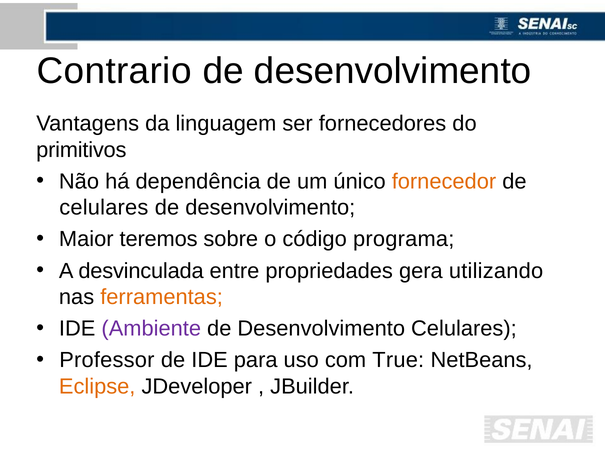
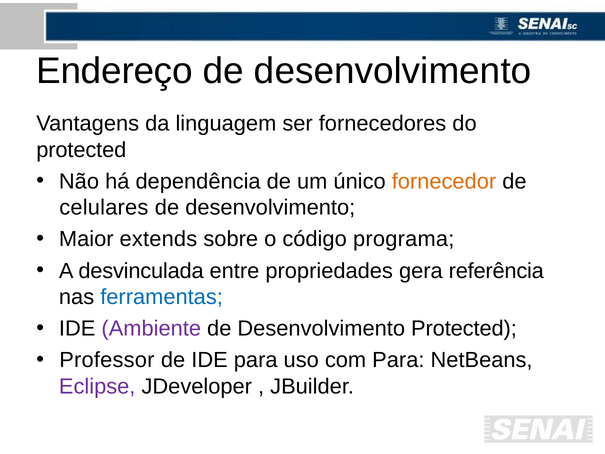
Contrario: Contrario -> Endereço
primitivos at (81, 150): primitivos -> protected
teremos: teremos -> extends
utilizando: utilizando -> referência
ferramentas colour: orange -> blue
Desenvolvimento Celulares: Celulares -> Protected
com True: True -> Para
Eclipse colour: orange -> purple
